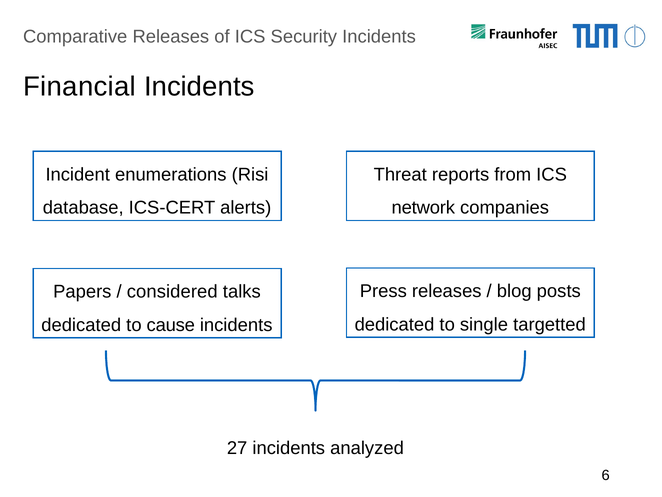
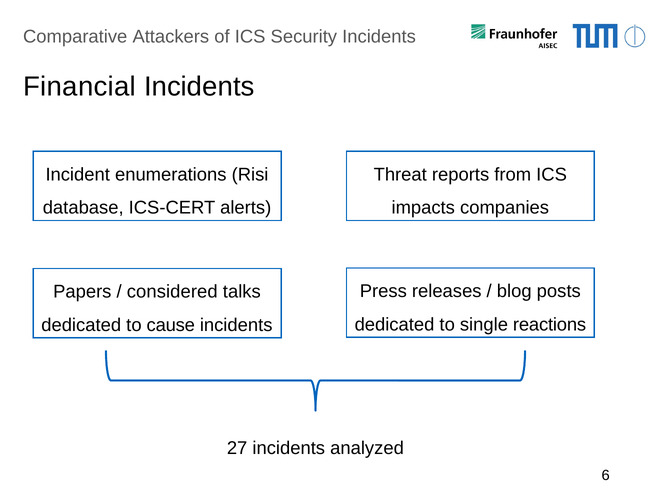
Comparative Releases: Releases -> Attackers
network: network -> impacts
targetted: targetted -> reactions
